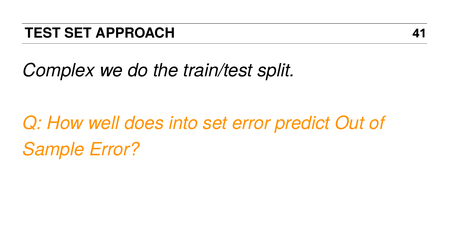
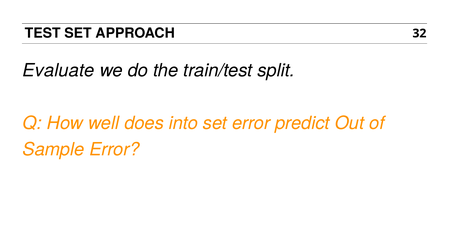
41: 41 -> 32
Complex: Complex -> Evaluate
